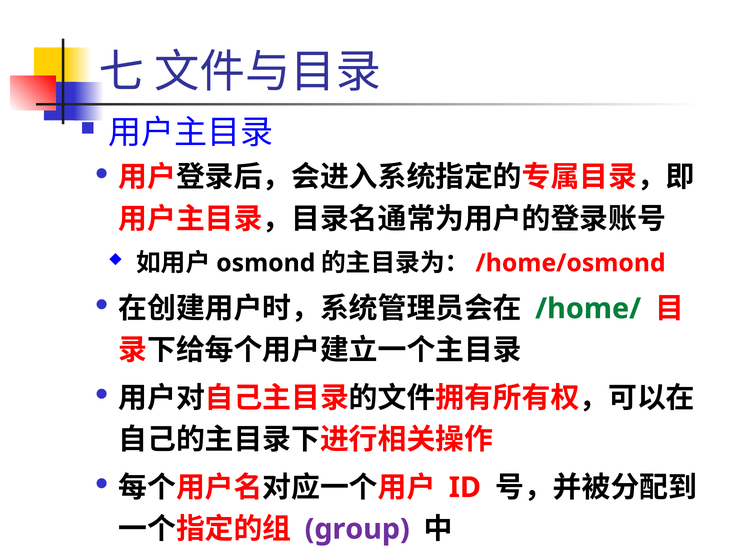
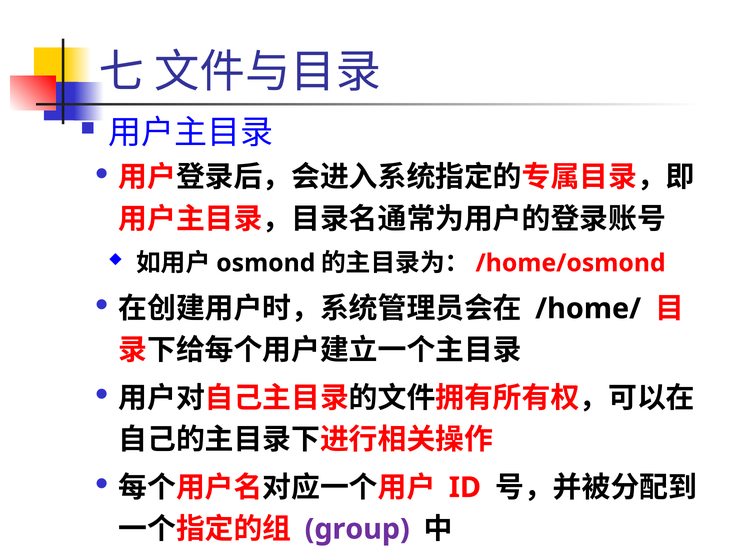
/home/ colour: green -> black
